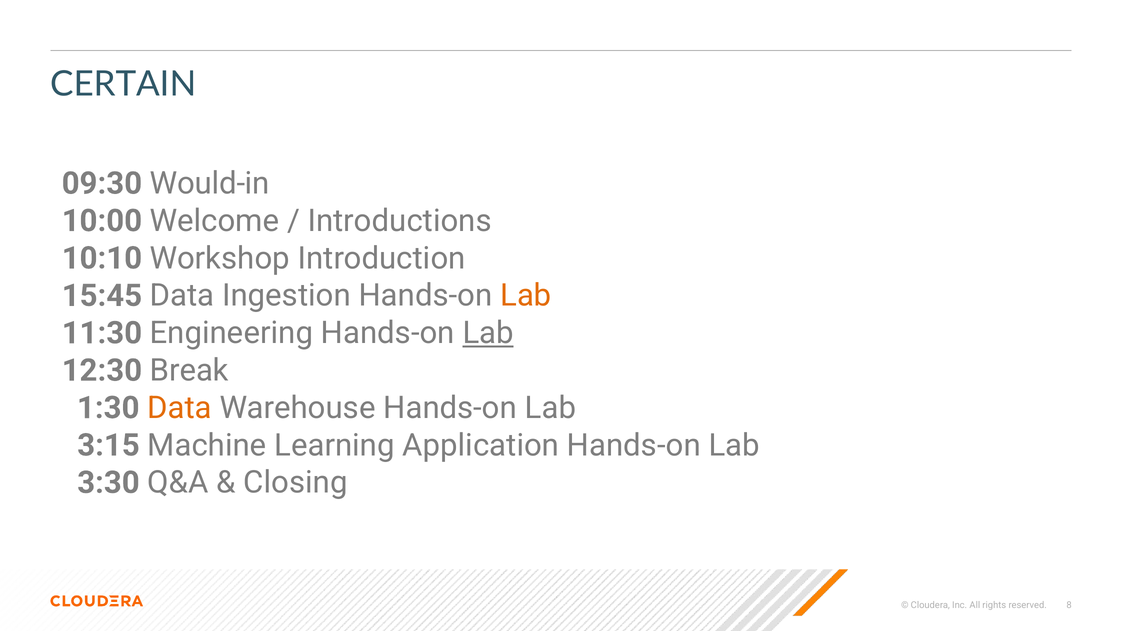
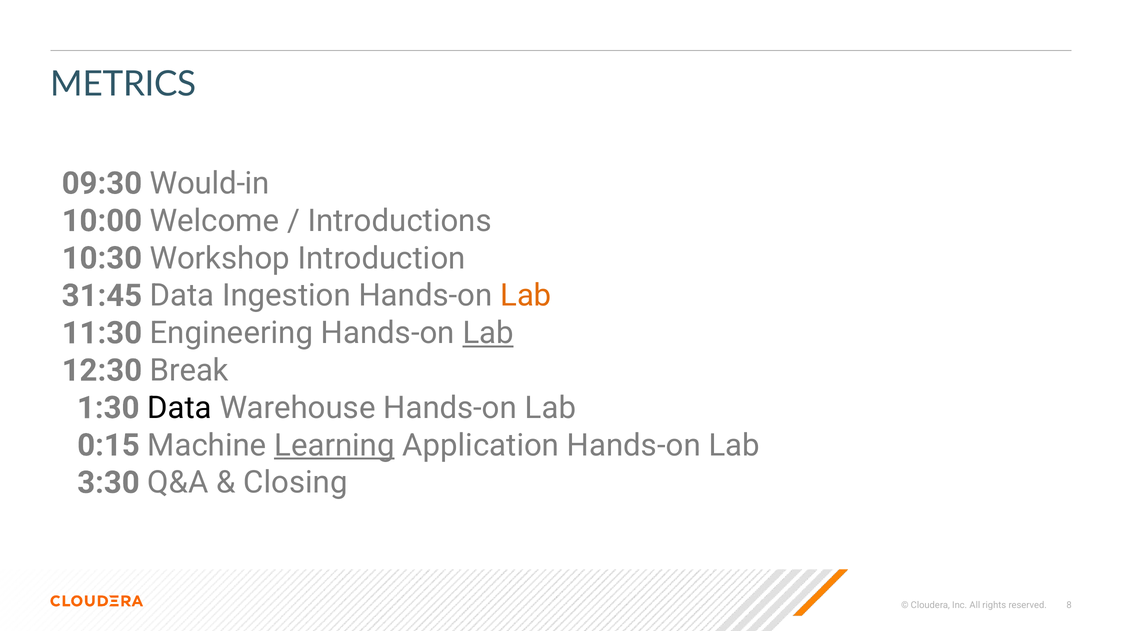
CERTAIN: CERTAIN -> METRICS
10:10: 10:10 -> 10:30
15:45: 15:45 -> 31:45
Data at (179, 408) colour: orange -> black
3:15: 3:15 -> 0:15
Learning underline: none -> present
